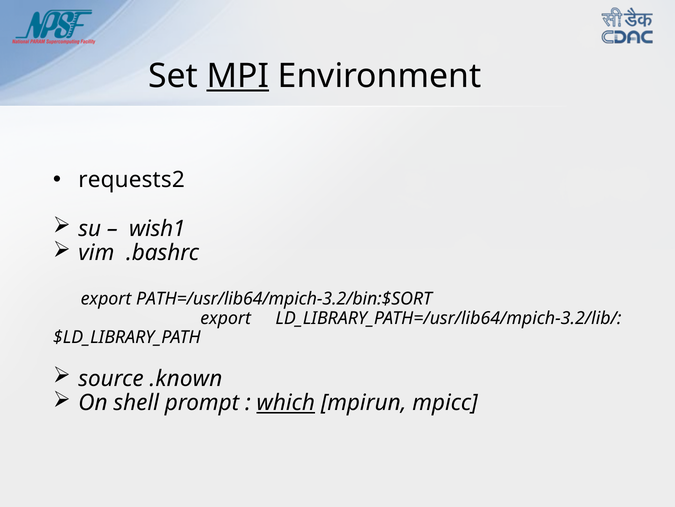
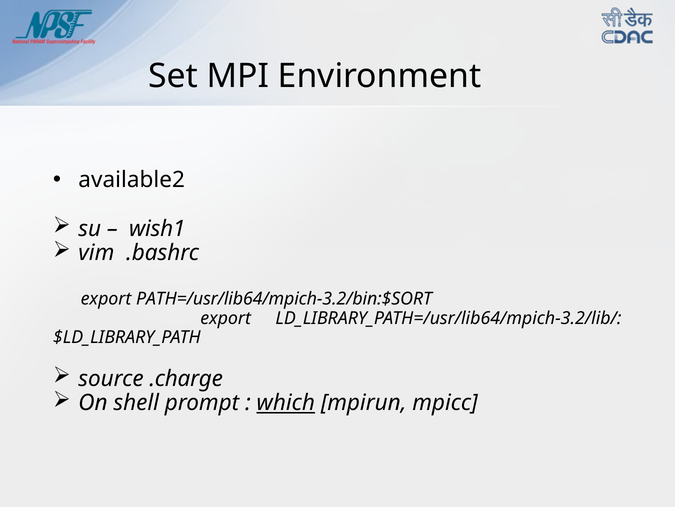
MPI underline: present -> none
requests2: requests2 -> available2
.known: .known -> .charge
